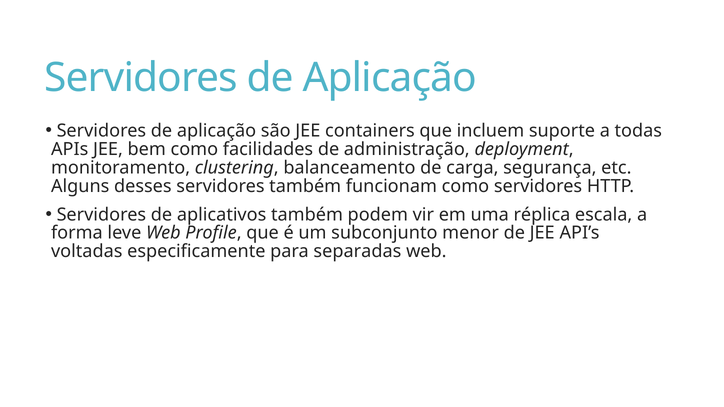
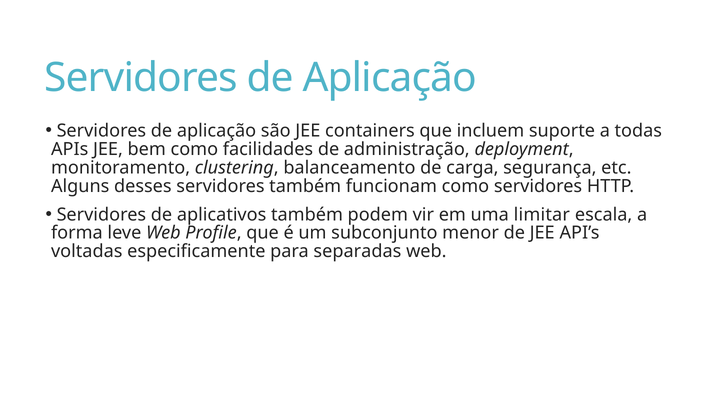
réplica: réplica -> limitar
